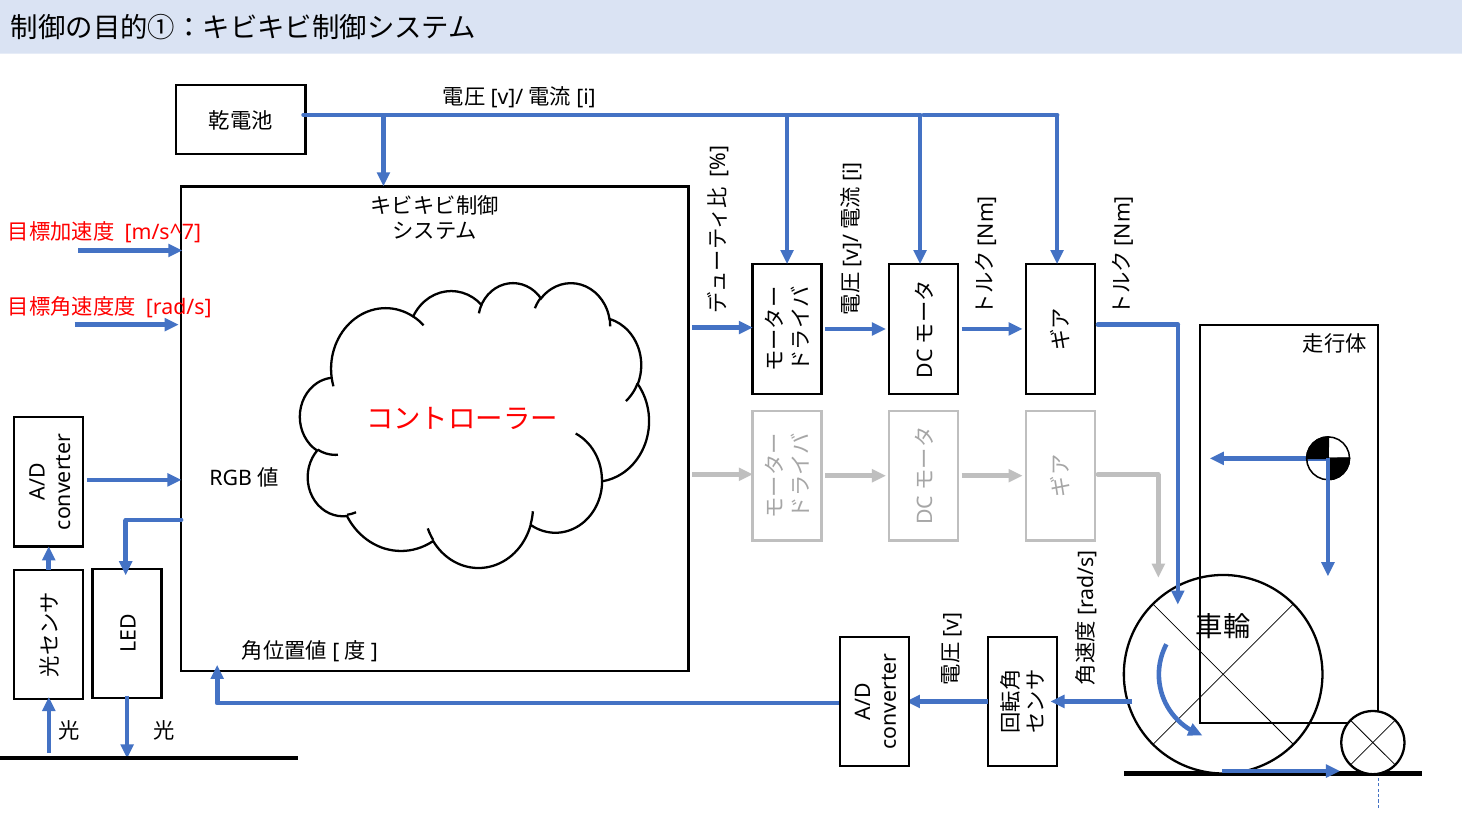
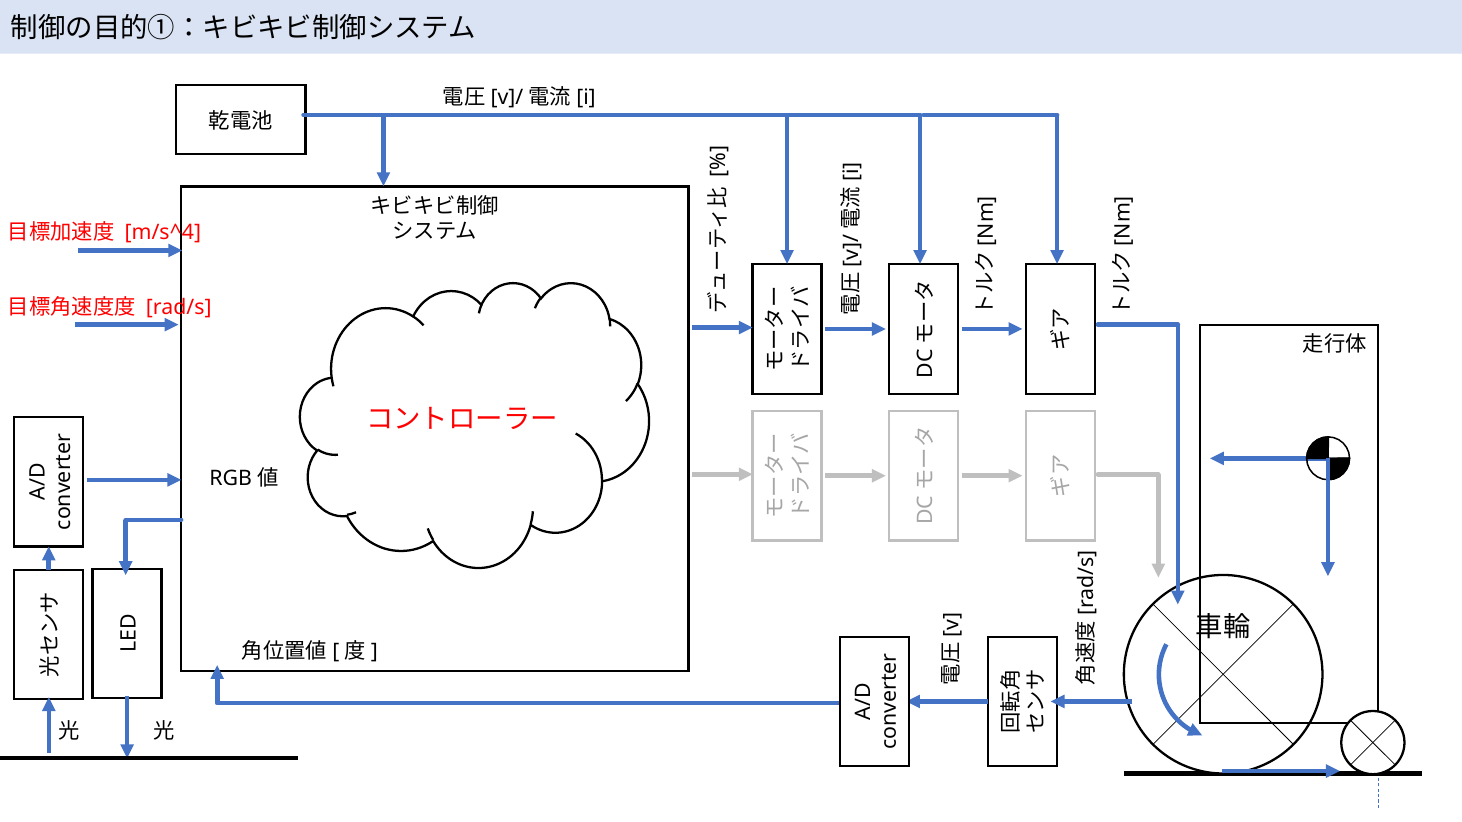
m/s^7: m/s^7 -> m/s^4
